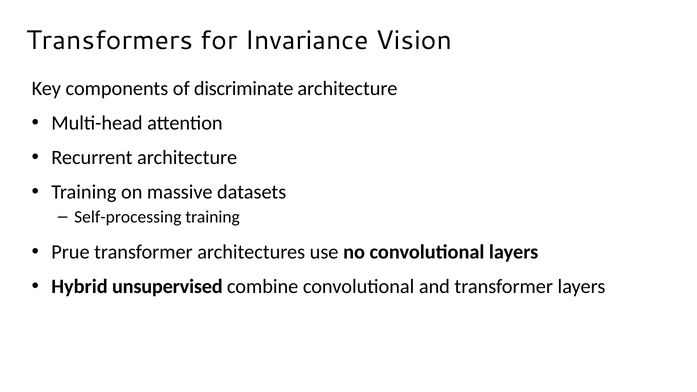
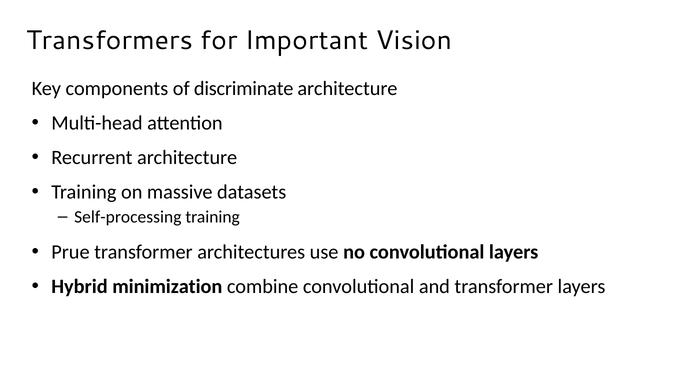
Invariance: Invariance -> Important
unsupervised: unsupervised -> minimization
